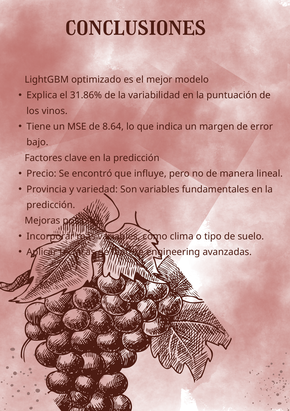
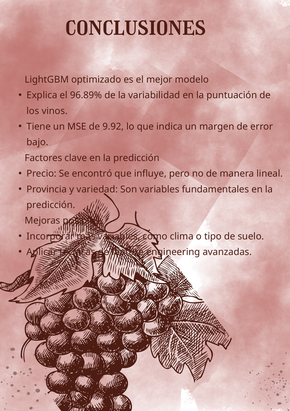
31.86%: 31.86% -> 96.89%
8.64: 8.64 -> 9.92
